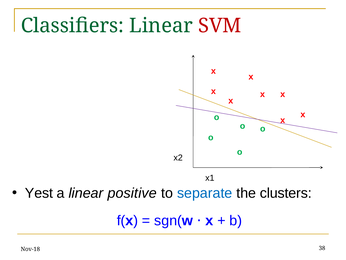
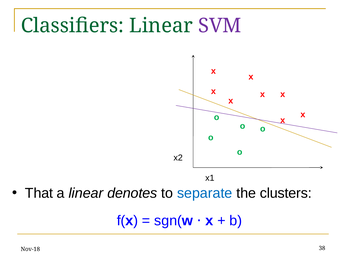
SVM colour: red -> purple
Yest: Yest -> That
positive: positive -> denotes
